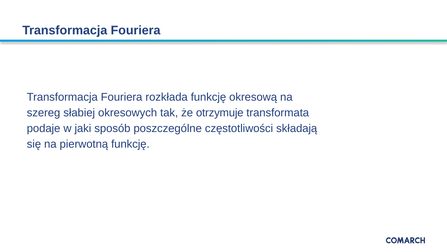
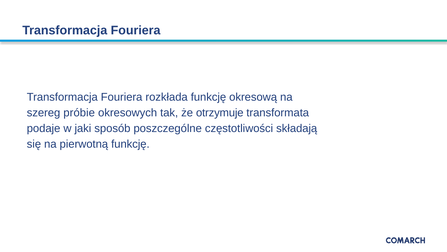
słabiej: słabiej -> próbie
